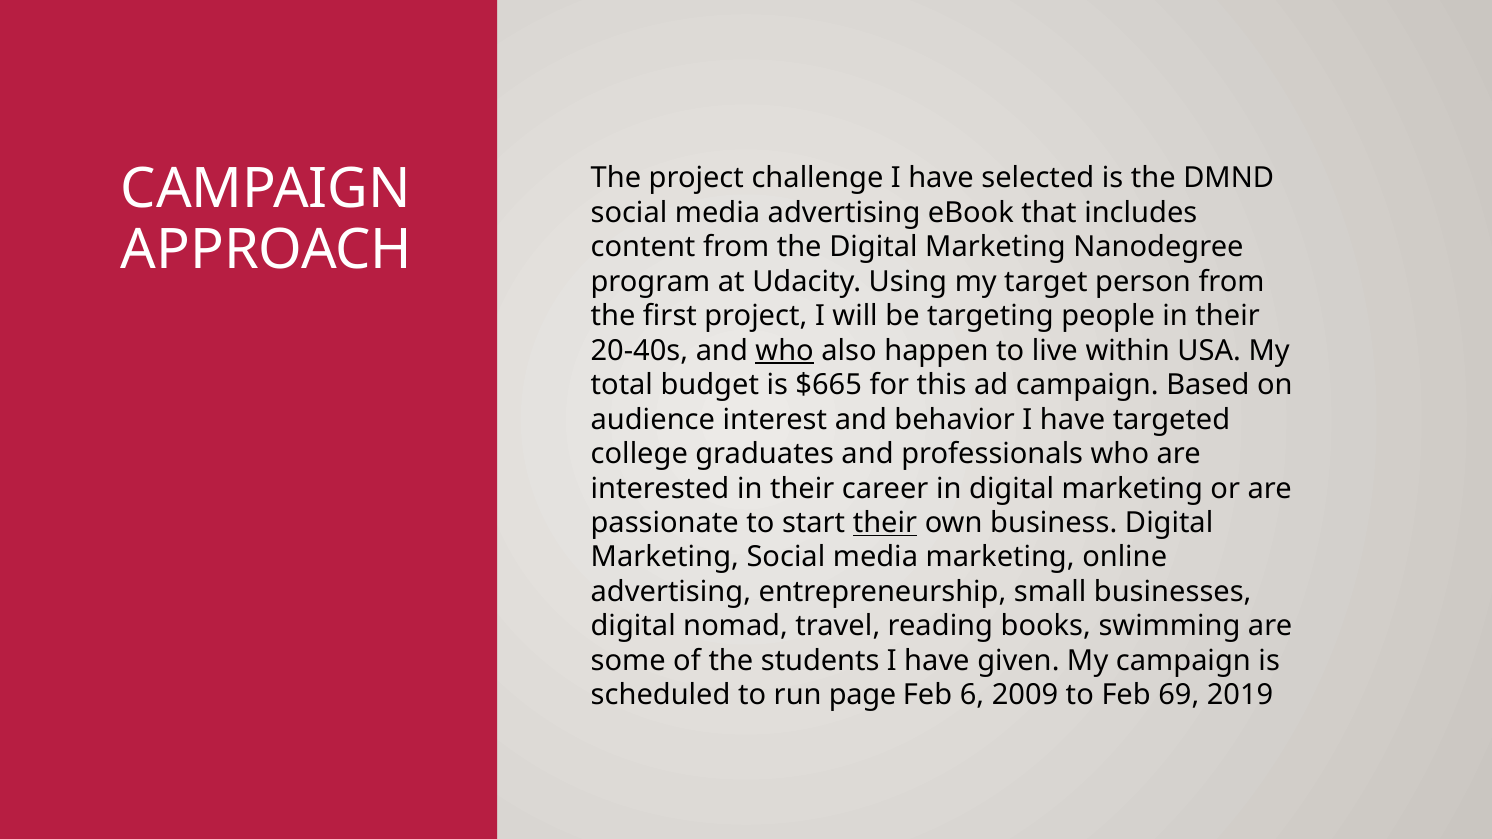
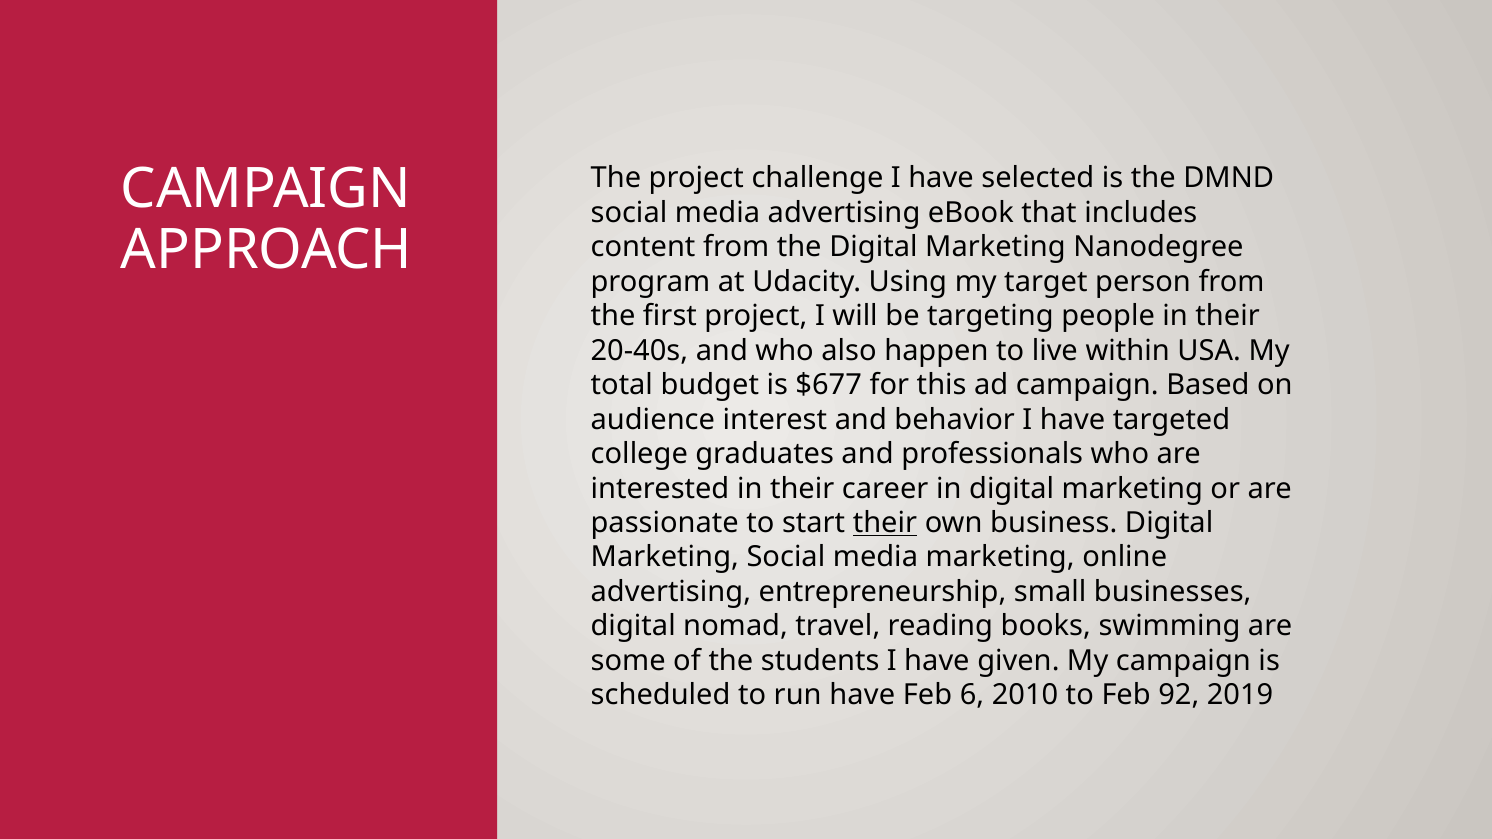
who at (785, 351) underline: present -> none
$665: $665 -> $677
run page: page -> have
2009: 2009 -> 2010
69: 69 -> 92
